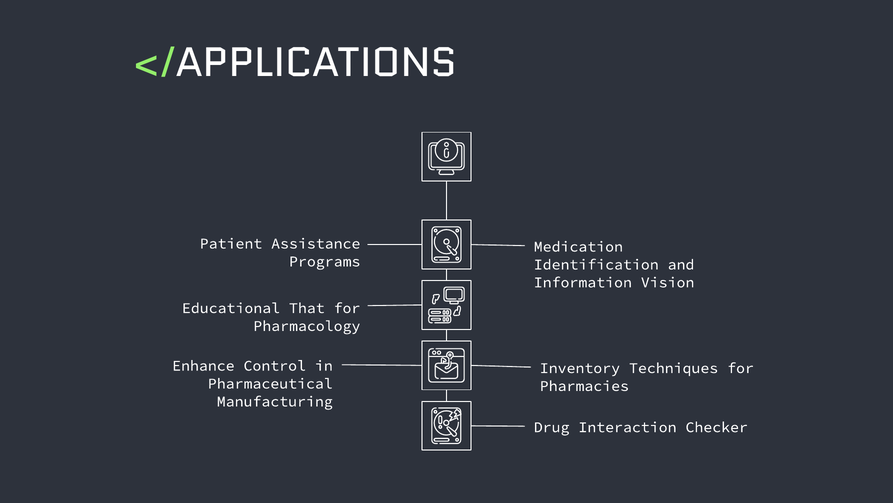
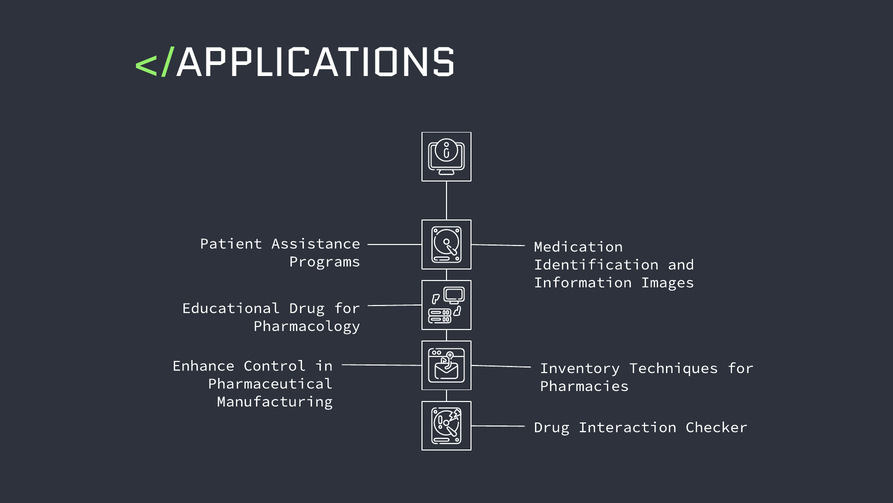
Vision: Vision -> Images
Educational That: That -> Drug
